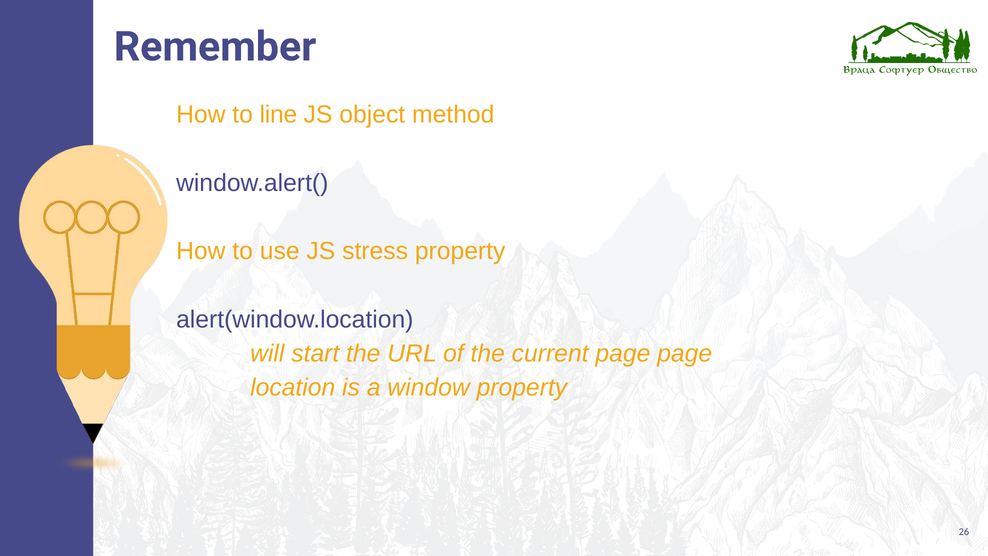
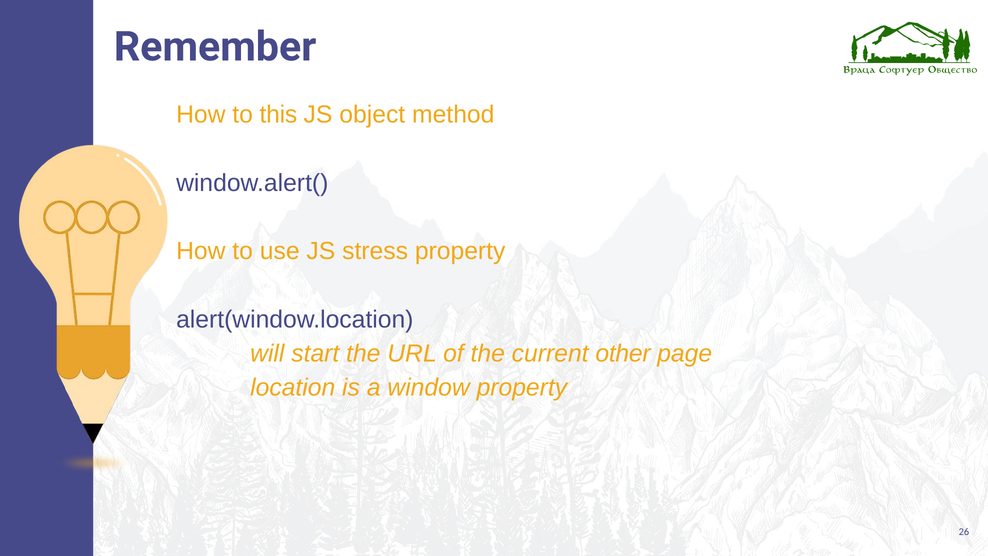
line: line -> this
current page: page -> other
